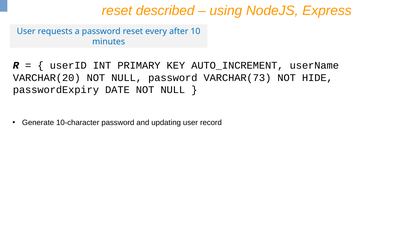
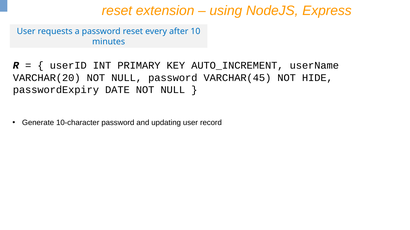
described: described -> extension
VARCHAR(73: VARCHAR(73 -> VARCHAR(45
